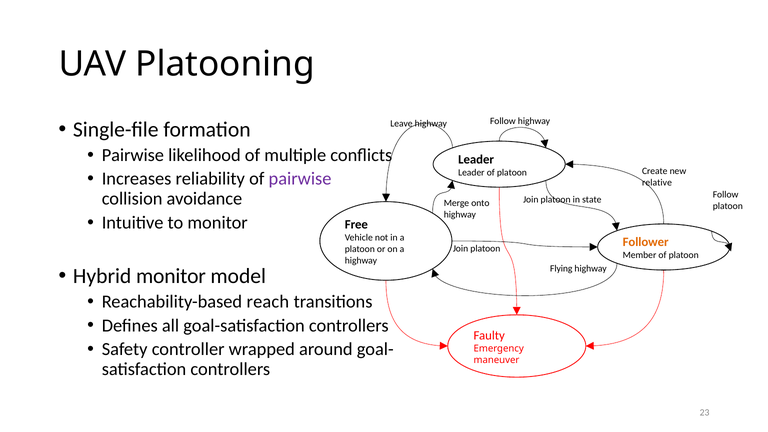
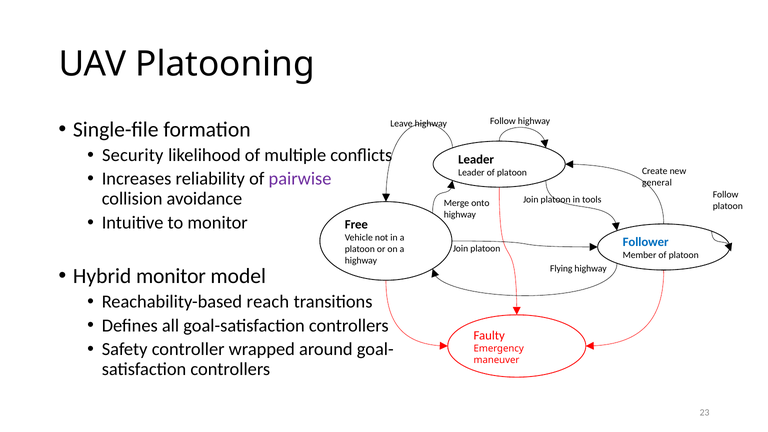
Pairwise at (133, 155): Pairwise -> Security
relative: relative -> general
state: state -> tools
Follower colour: orange -> blue
